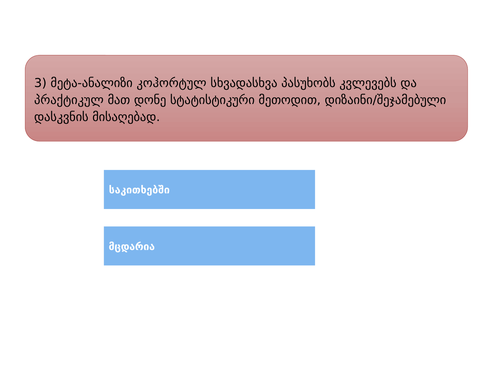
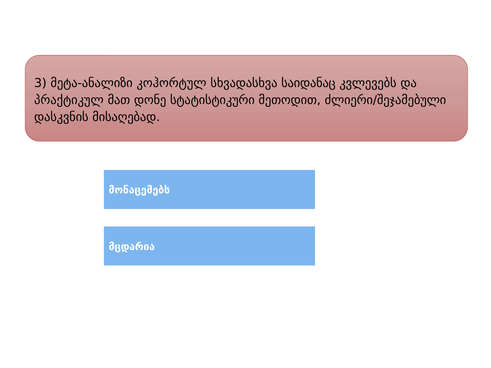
პასუხობს: პასუხობს -> საიდანაც
დიზაინი/შეჯამებული: დიზაინი/შეჯამებული -> ძლიერი/შეჯამებული
საკითხებში: საკითხებში -> მონაცემებს
